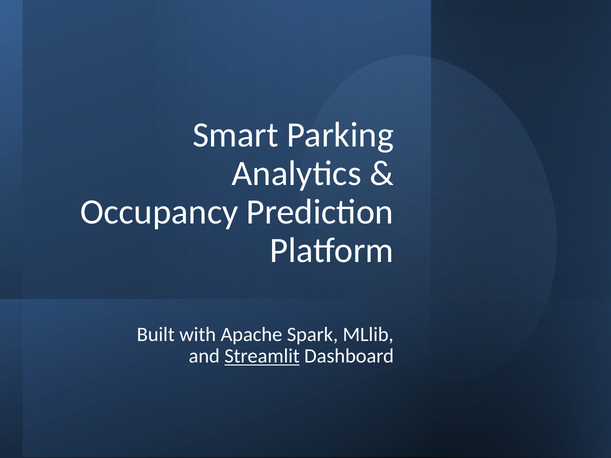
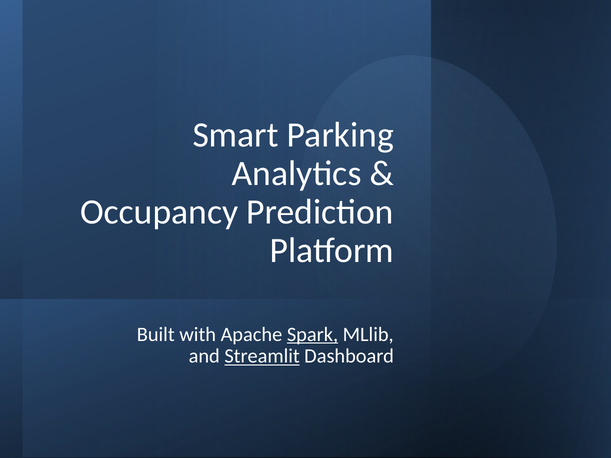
Spark underline: none -> present
